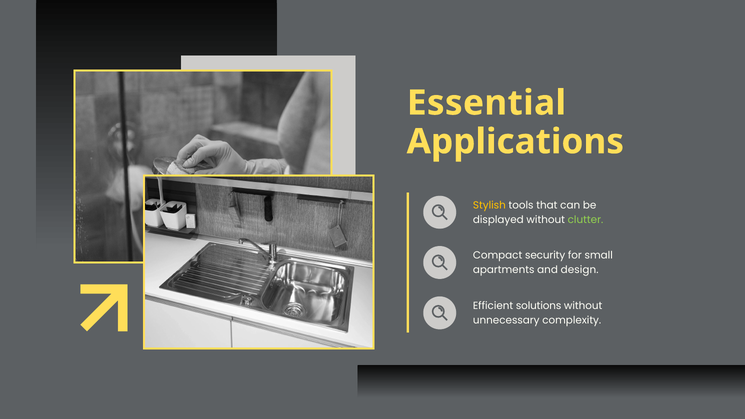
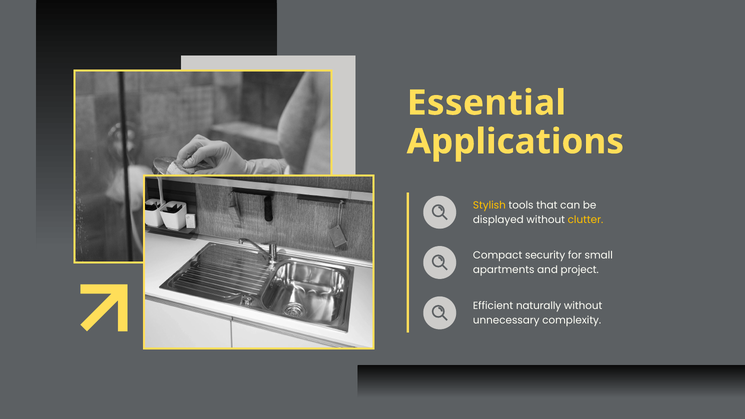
clutter colour: light green -> yellow
design: design -> project
solutions: solutions -> naturally
